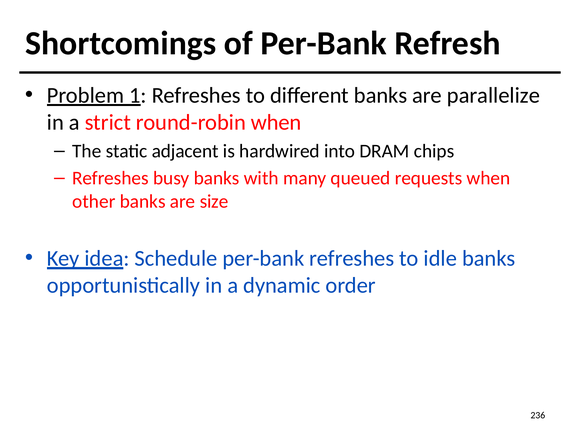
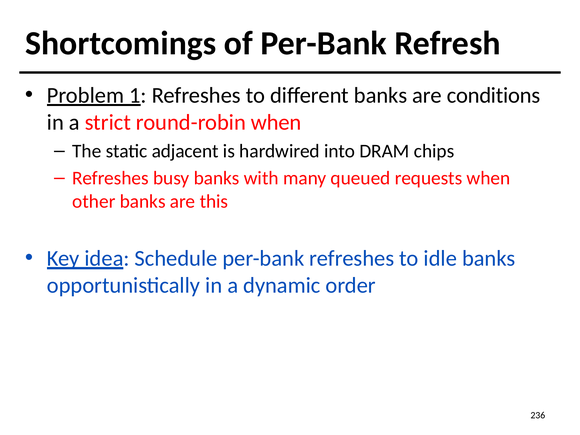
parallelize: parallelize -> conditions
size: size -> this
